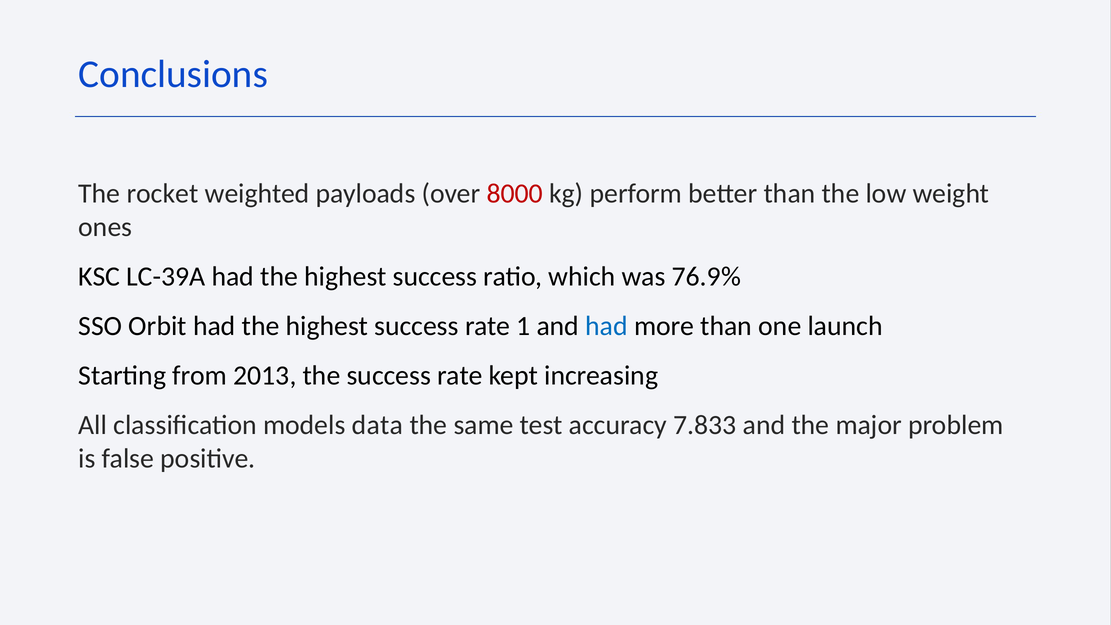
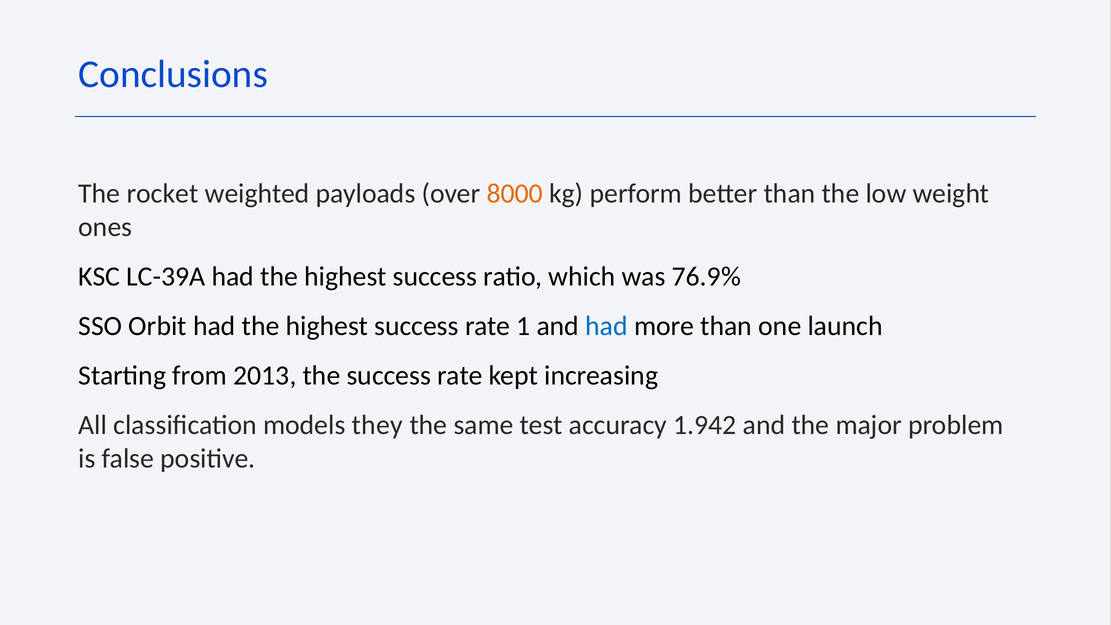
8000 colour: red -> orange
data: data -> they
7.833: 7.833 -> 1.942
